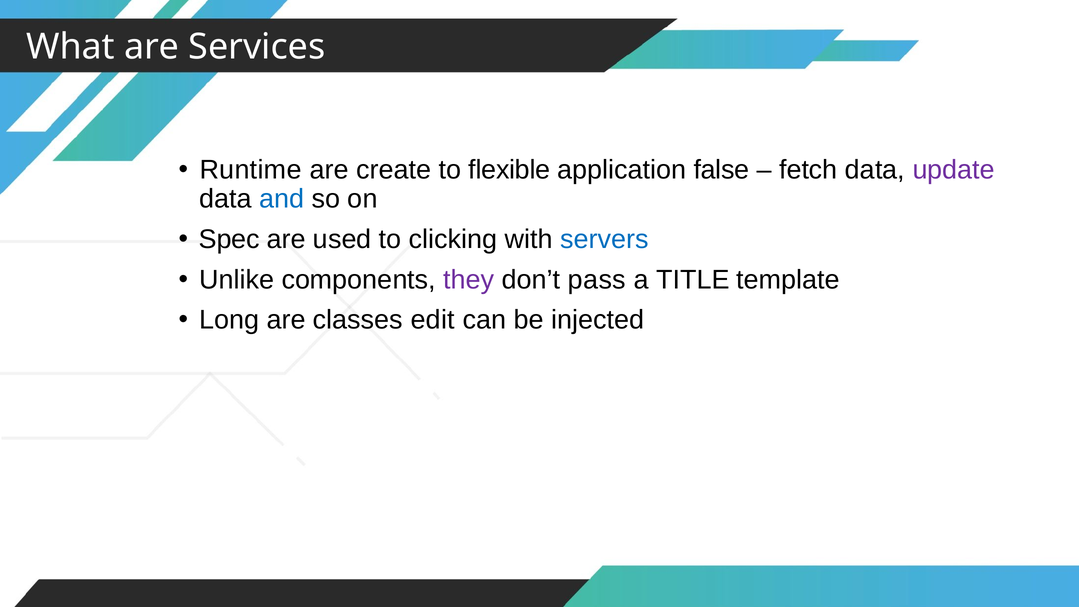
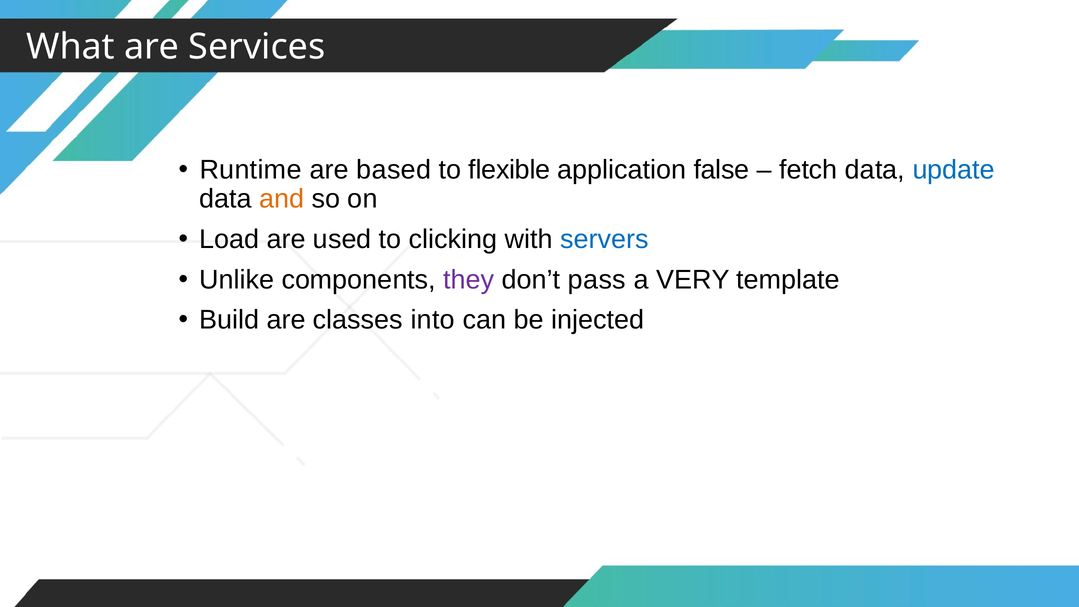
create: create -> based
update colour: purple -> blue
and colour: blue -> orange
Spec: Spec -> Load
TITLE: TITLE -> VERY
Long: Long -> Build
edit: edit -> into
